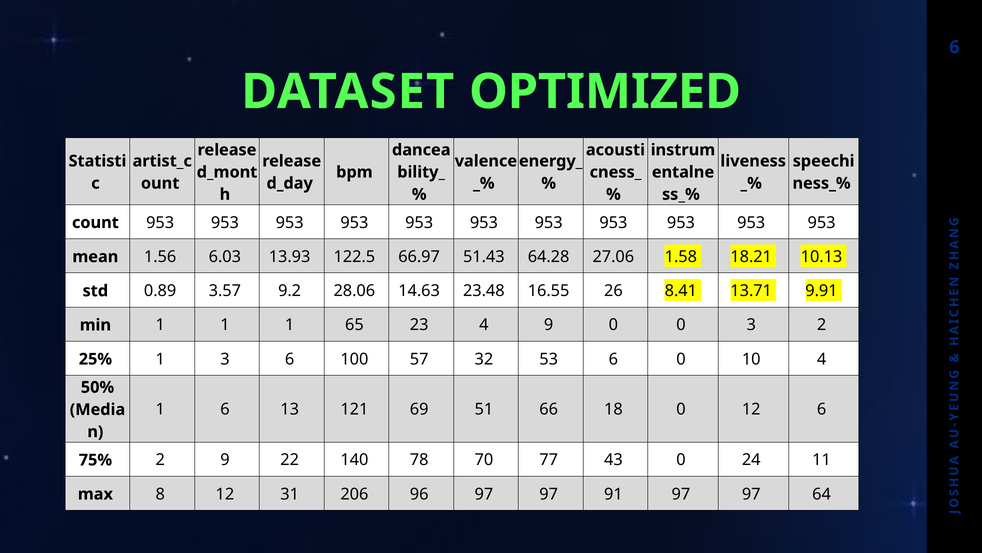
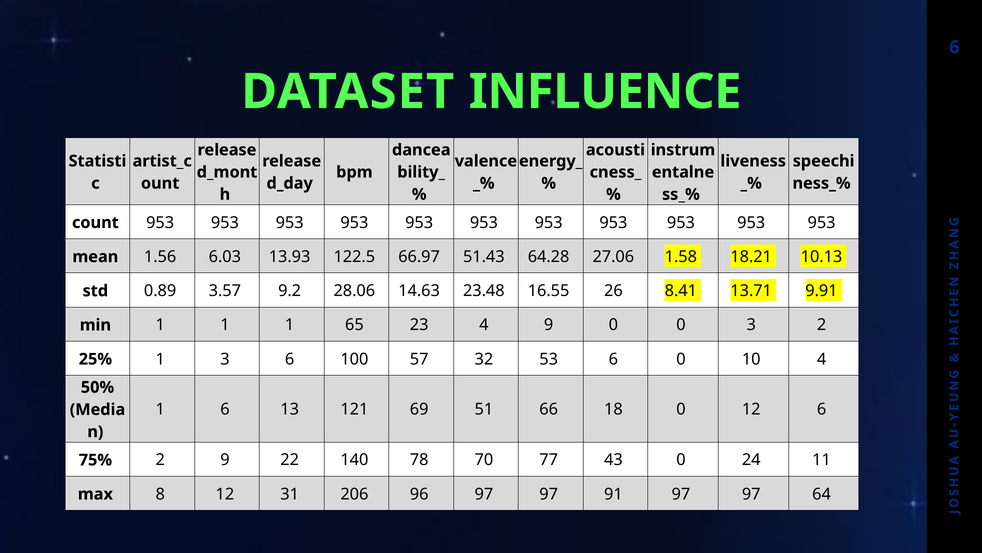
OPTIMIZED: OPTIMIZED -> INFLUENCE
